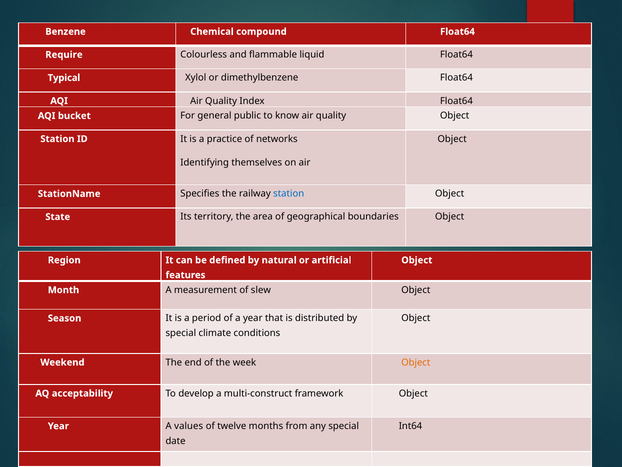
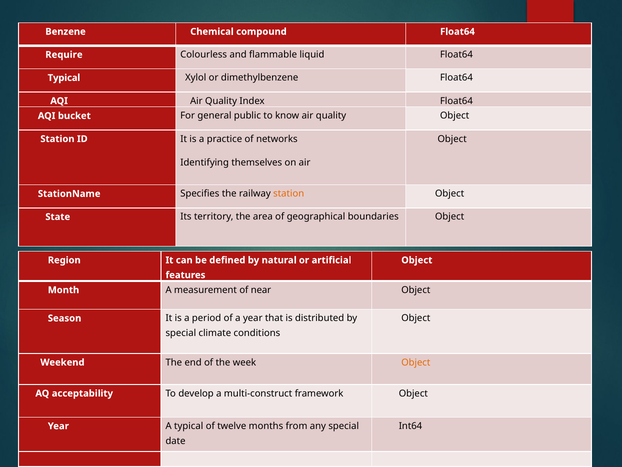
station at (289, 194) colour: blue -> orange
slew: slew -> near
A values: values -> typical
